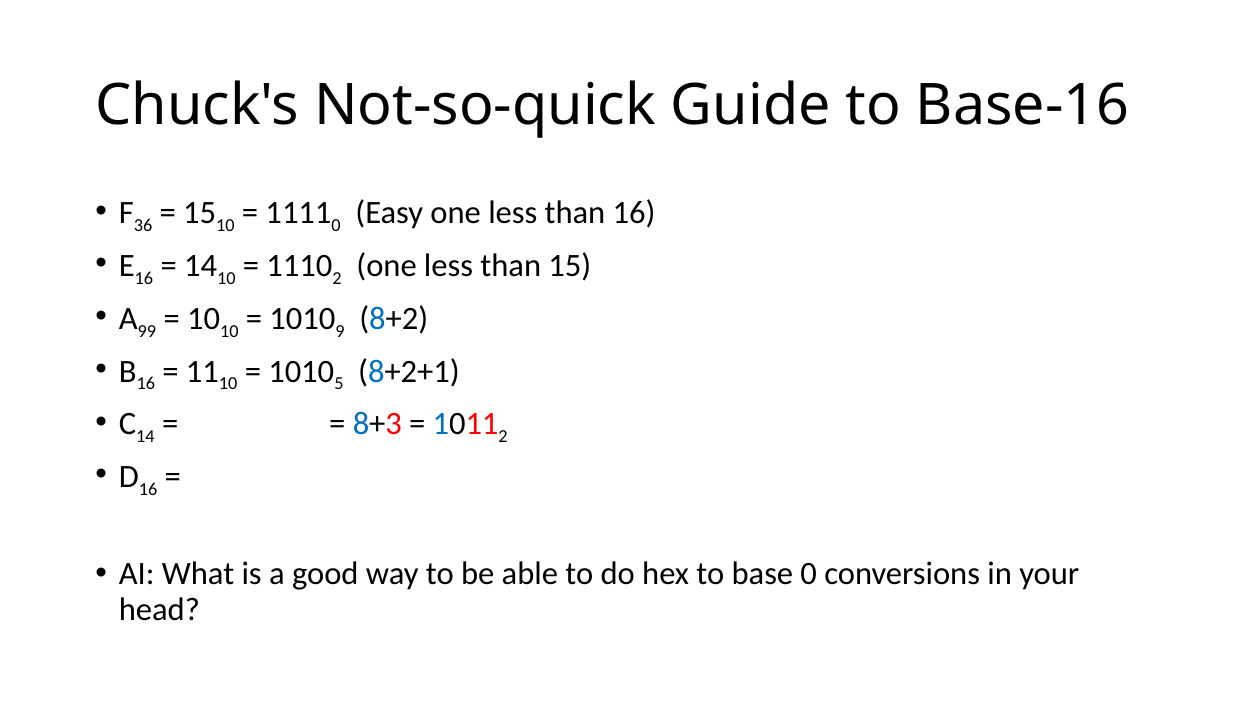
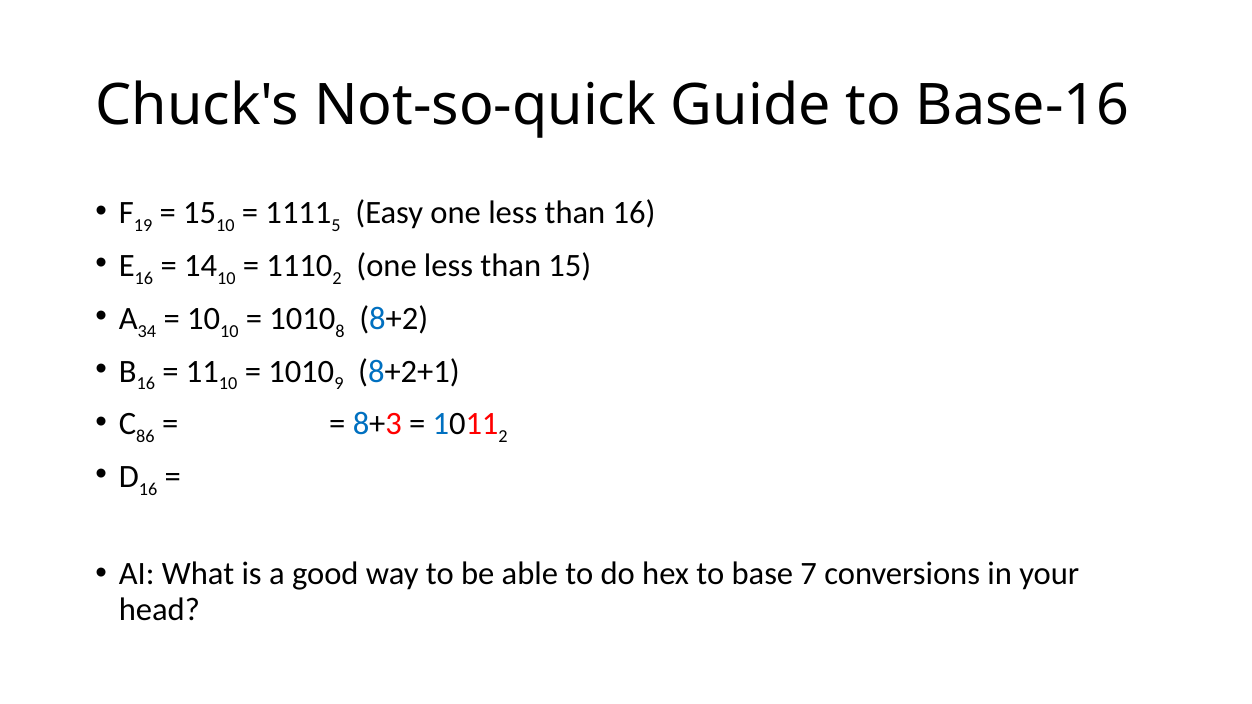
36: 36 -> 19
0 at (336, 226): 0 -> 5
99: 99 -> 34
9: 9 -> 8
5: 5 -> 9
14 at (145, 437): 14 -> 86
base 0: 0 -> 7
